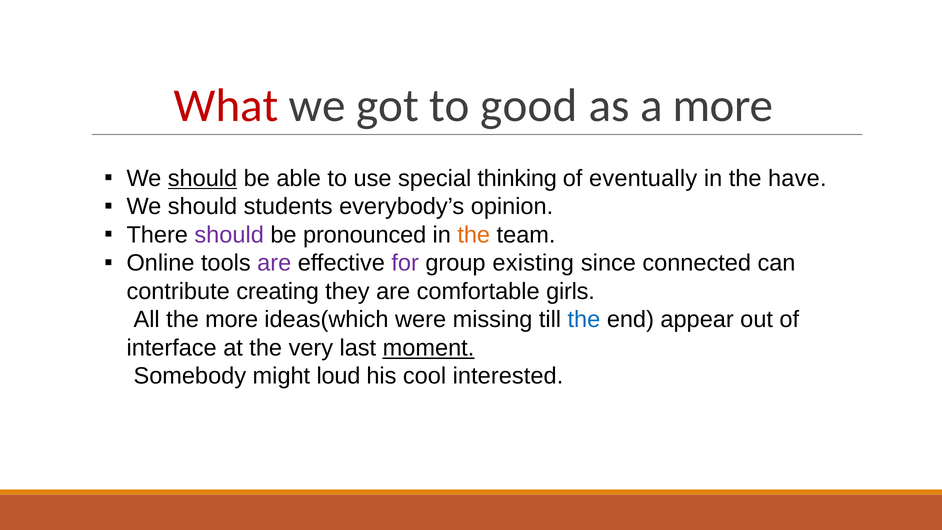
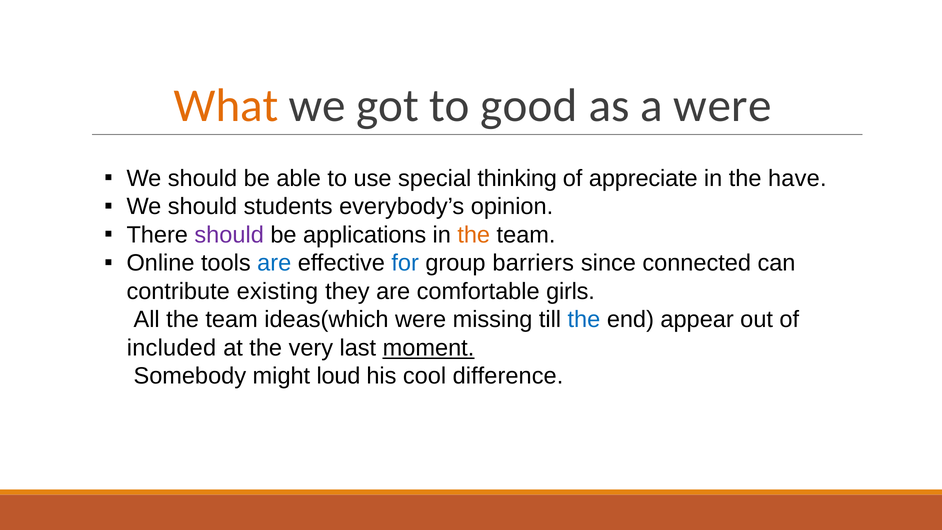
What colour: red -> orange
a more: more -> were
should at (202, 178) underline: present -> none
eventually: eventually -> appreciate
pronounced: pronounced -> applications
are at (274, 263) colour: purple -> blue
for colour: purple -> blue
existing: existing -> barriers
creating: creating -> existing
more at (232, 320): more -> team
interface: interface -> included
interested: interested -> difference
